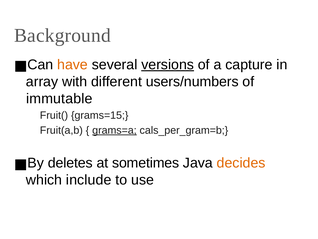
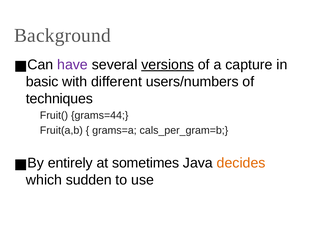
have colour: orange -> purple
array: array -> basic
immutable: immutable -> techniques
grams=15: grams=15 -> grams=44
grams=a underline: present -> none
deletes: deletes -> entirely
include: include -> sudden
